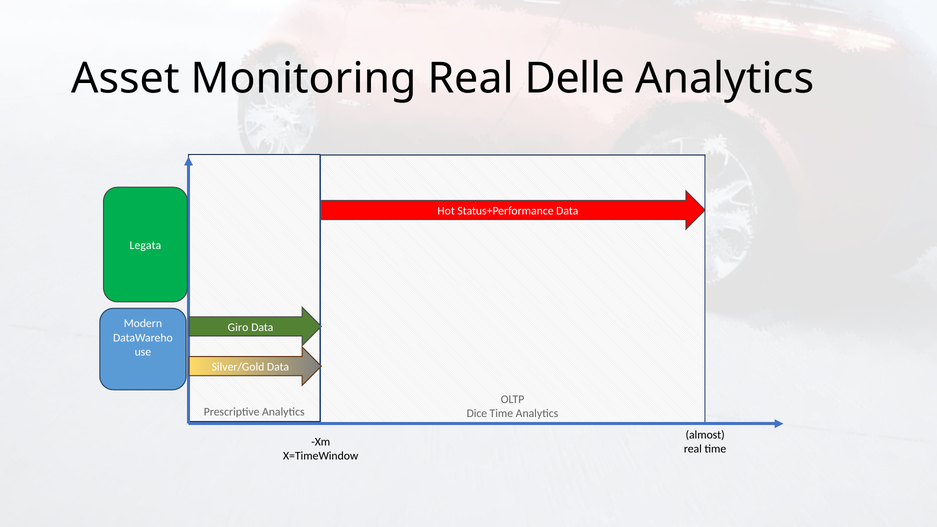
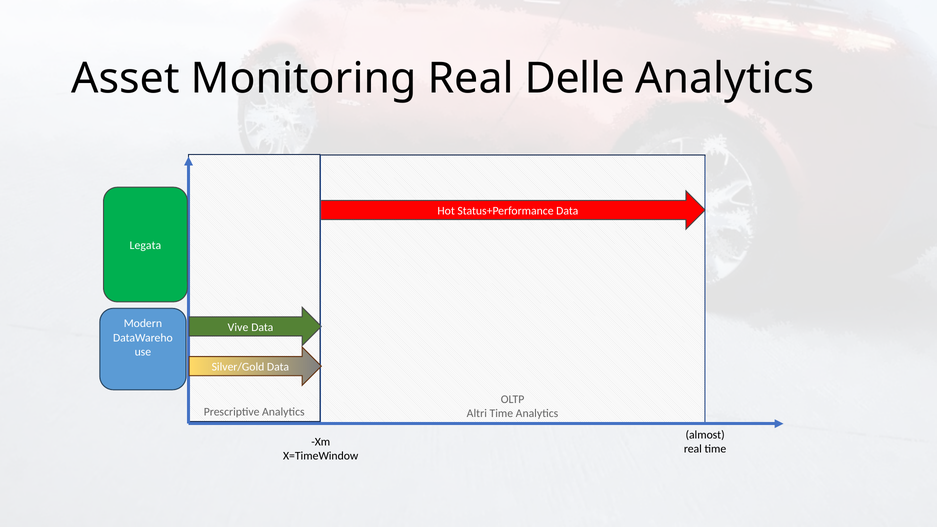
Giro: Giro -> Vive
Dice: Dice -> Altri
